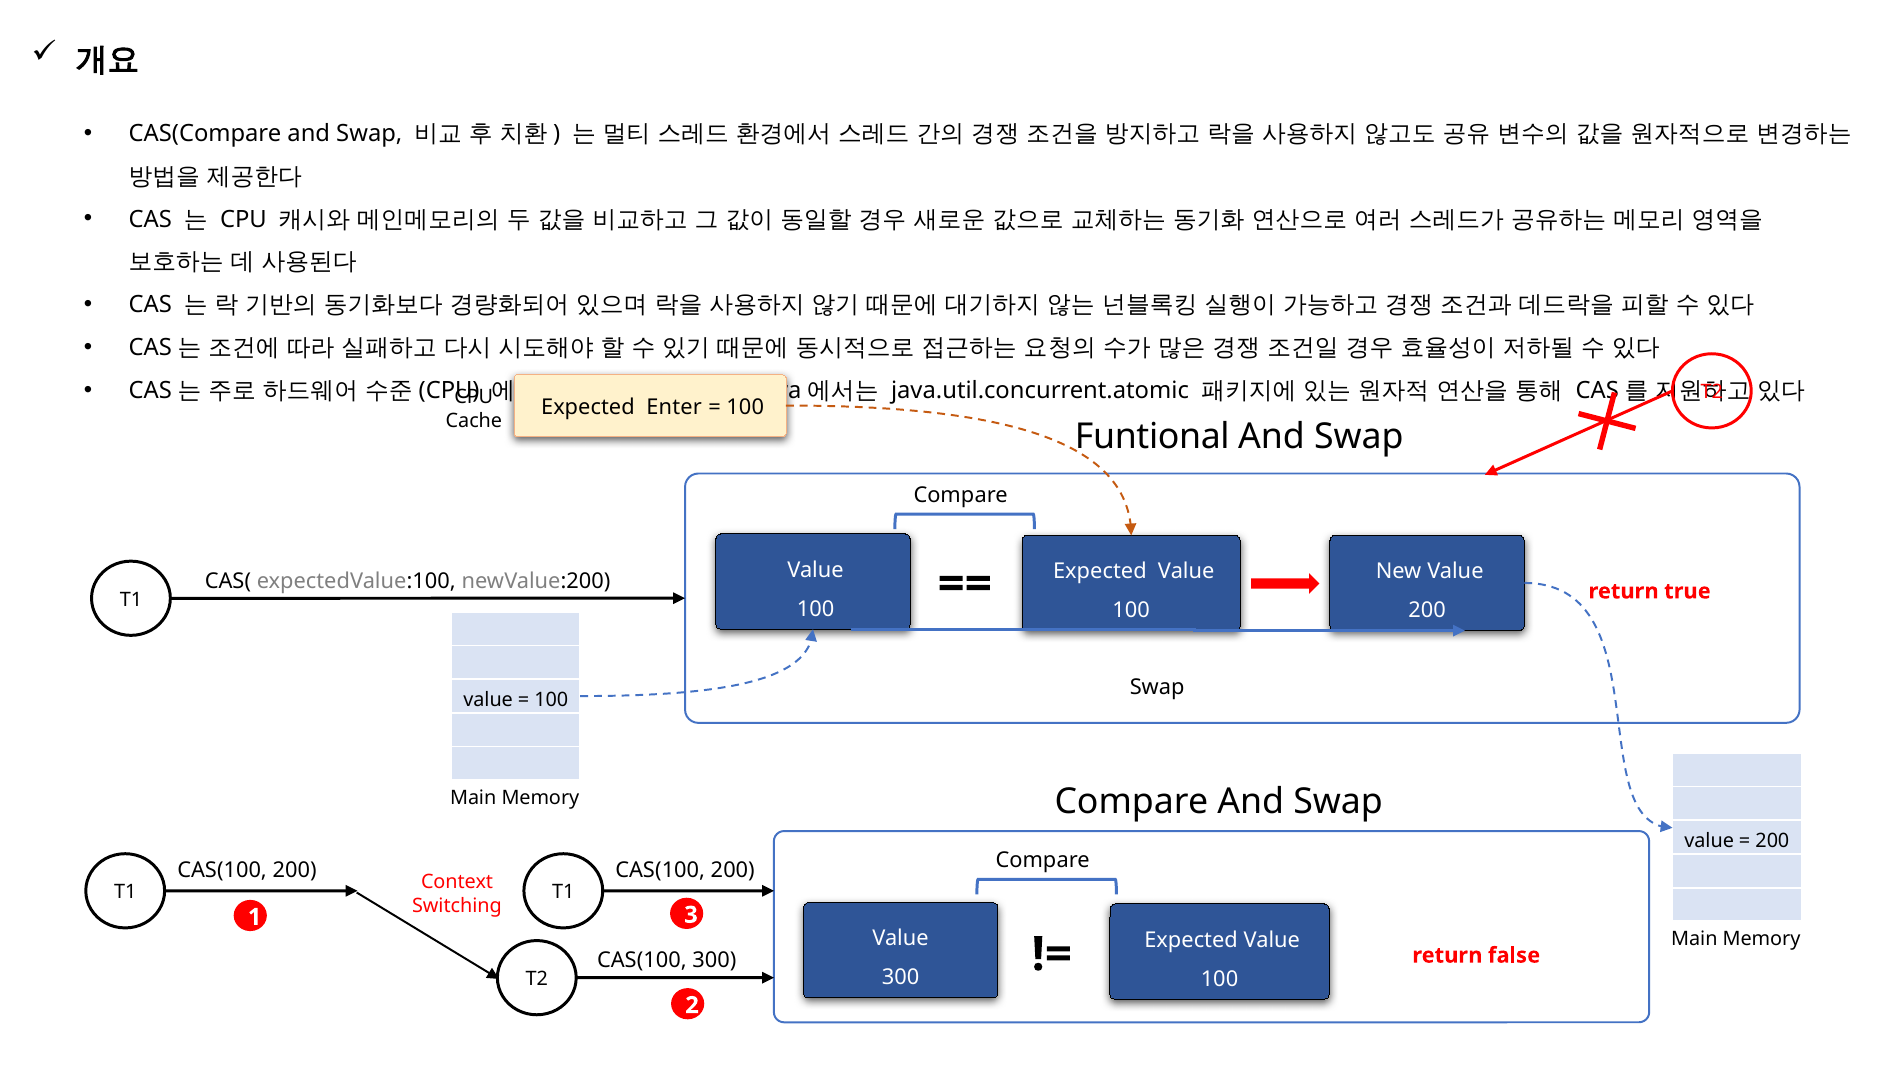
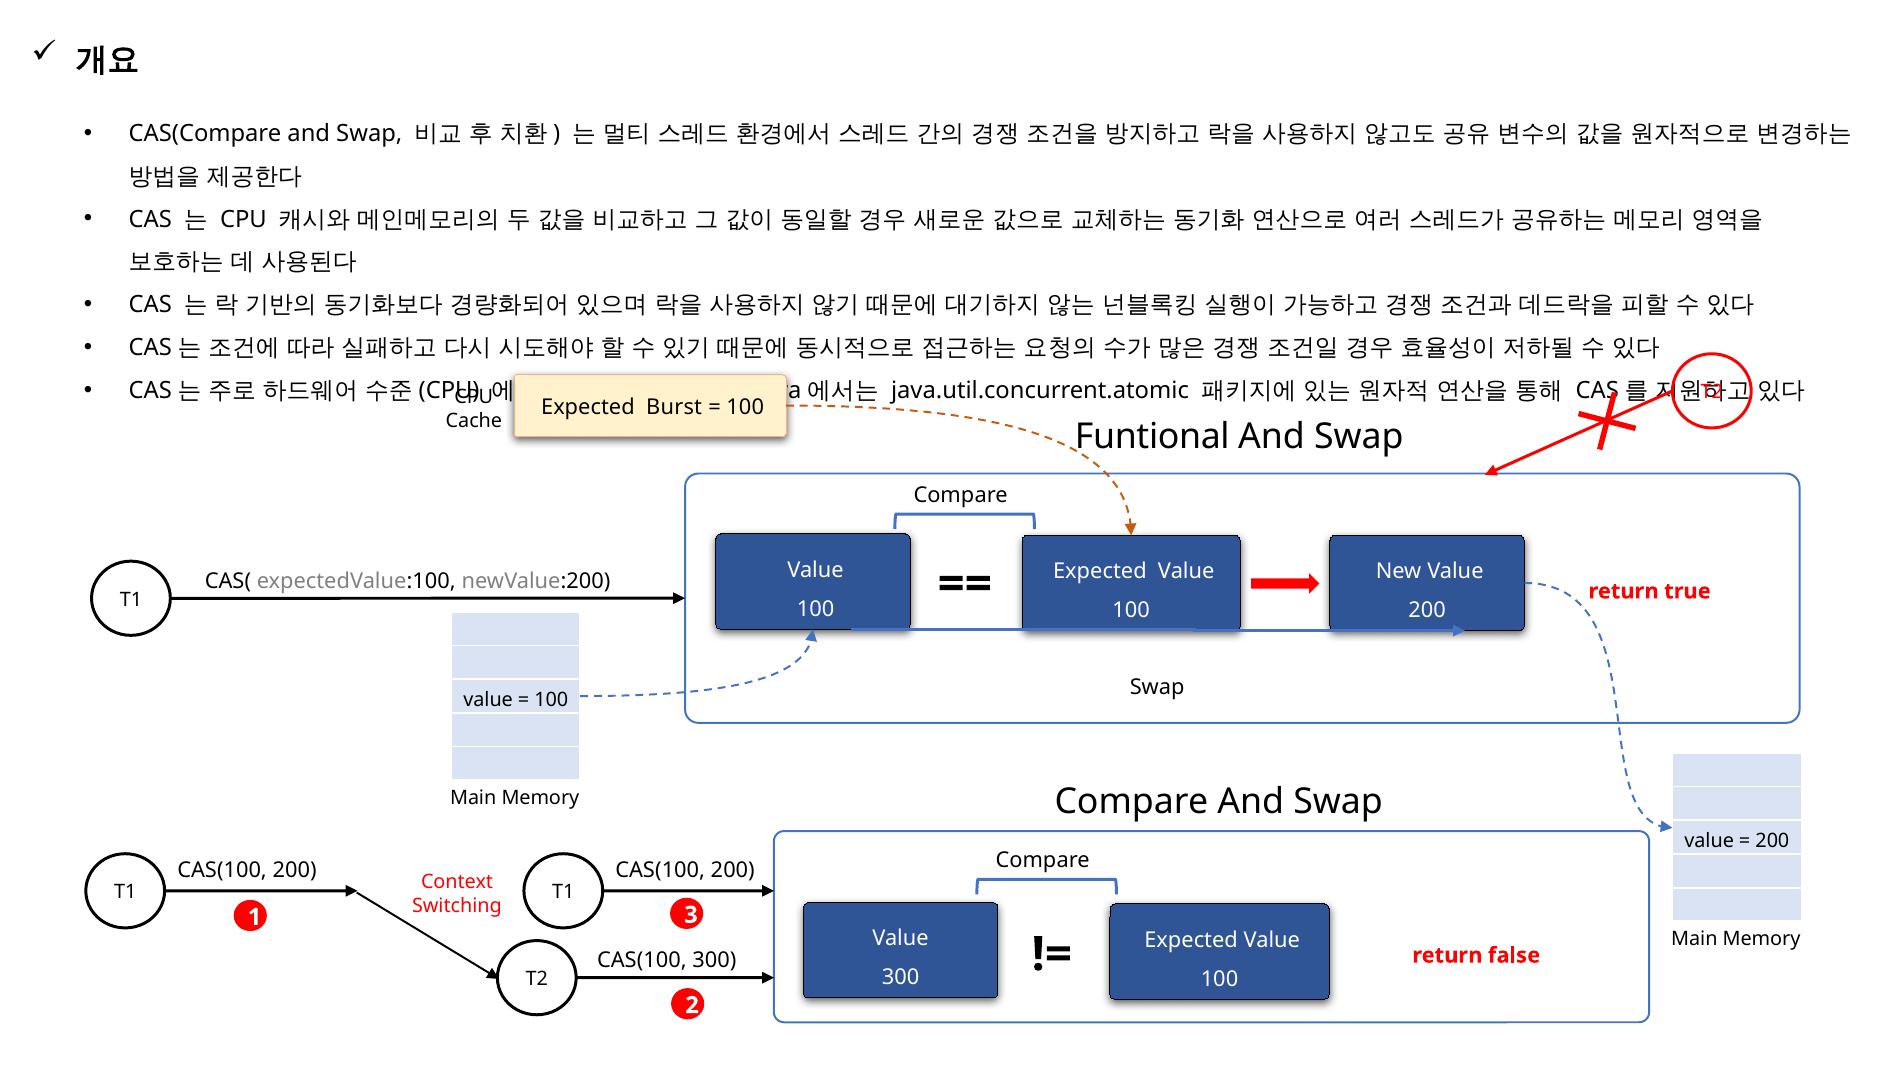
Enter: Enter -> Burst
